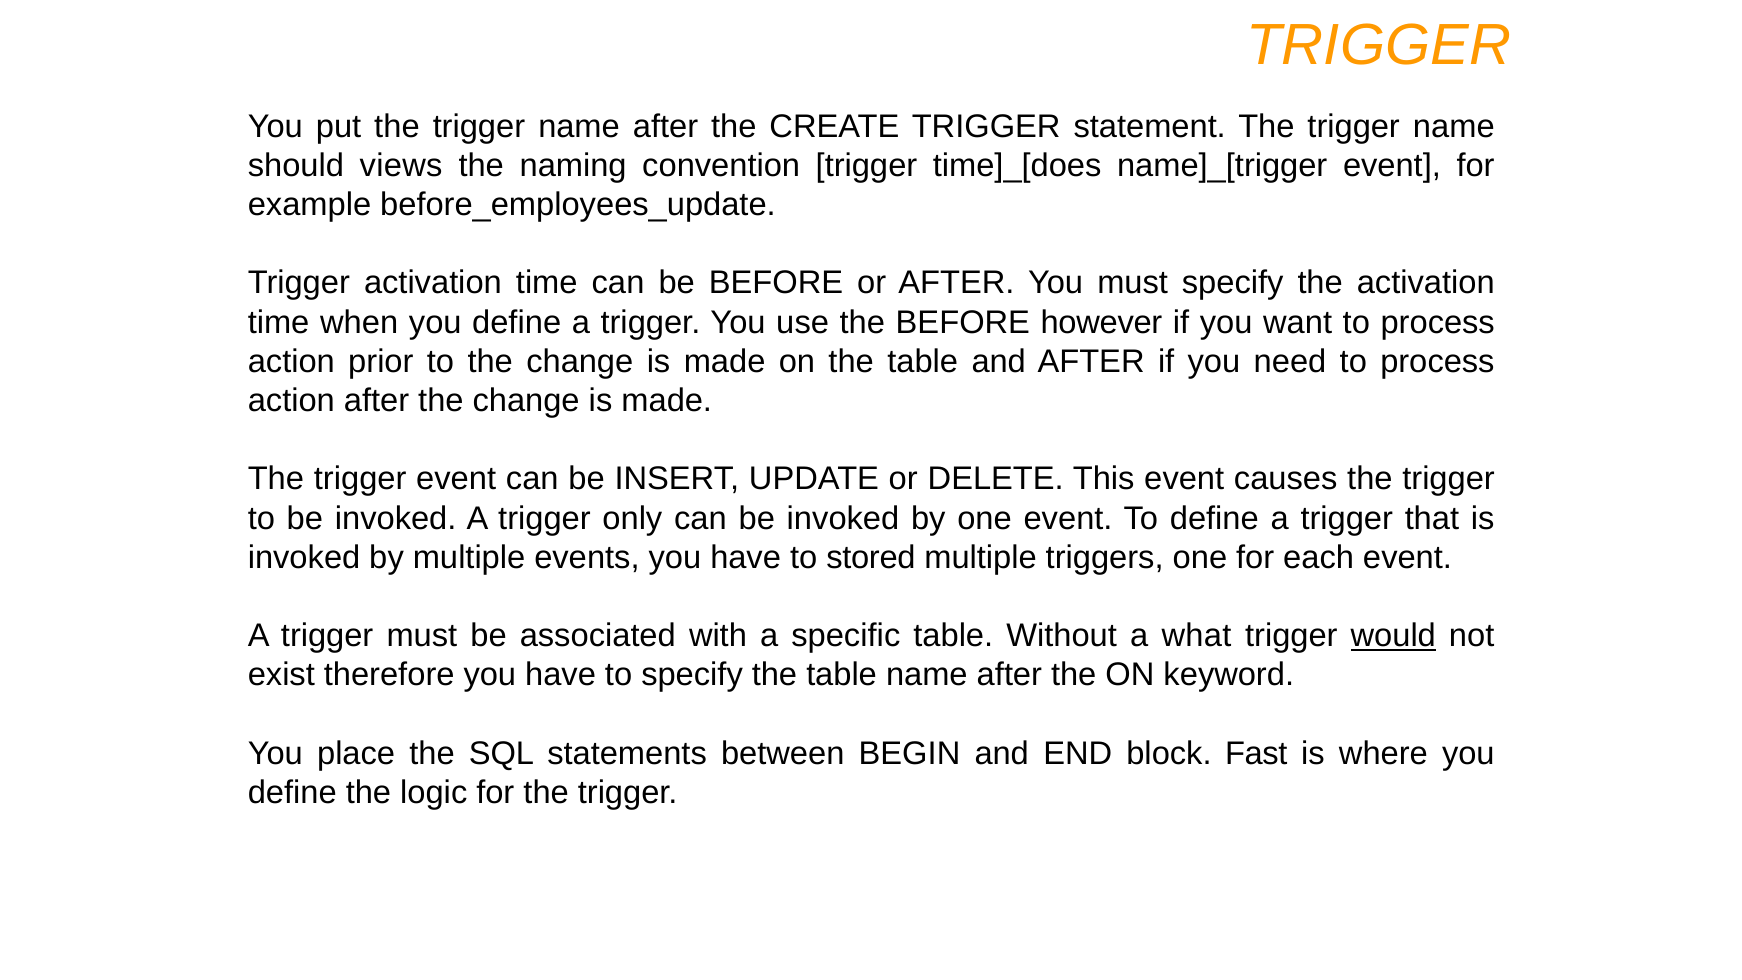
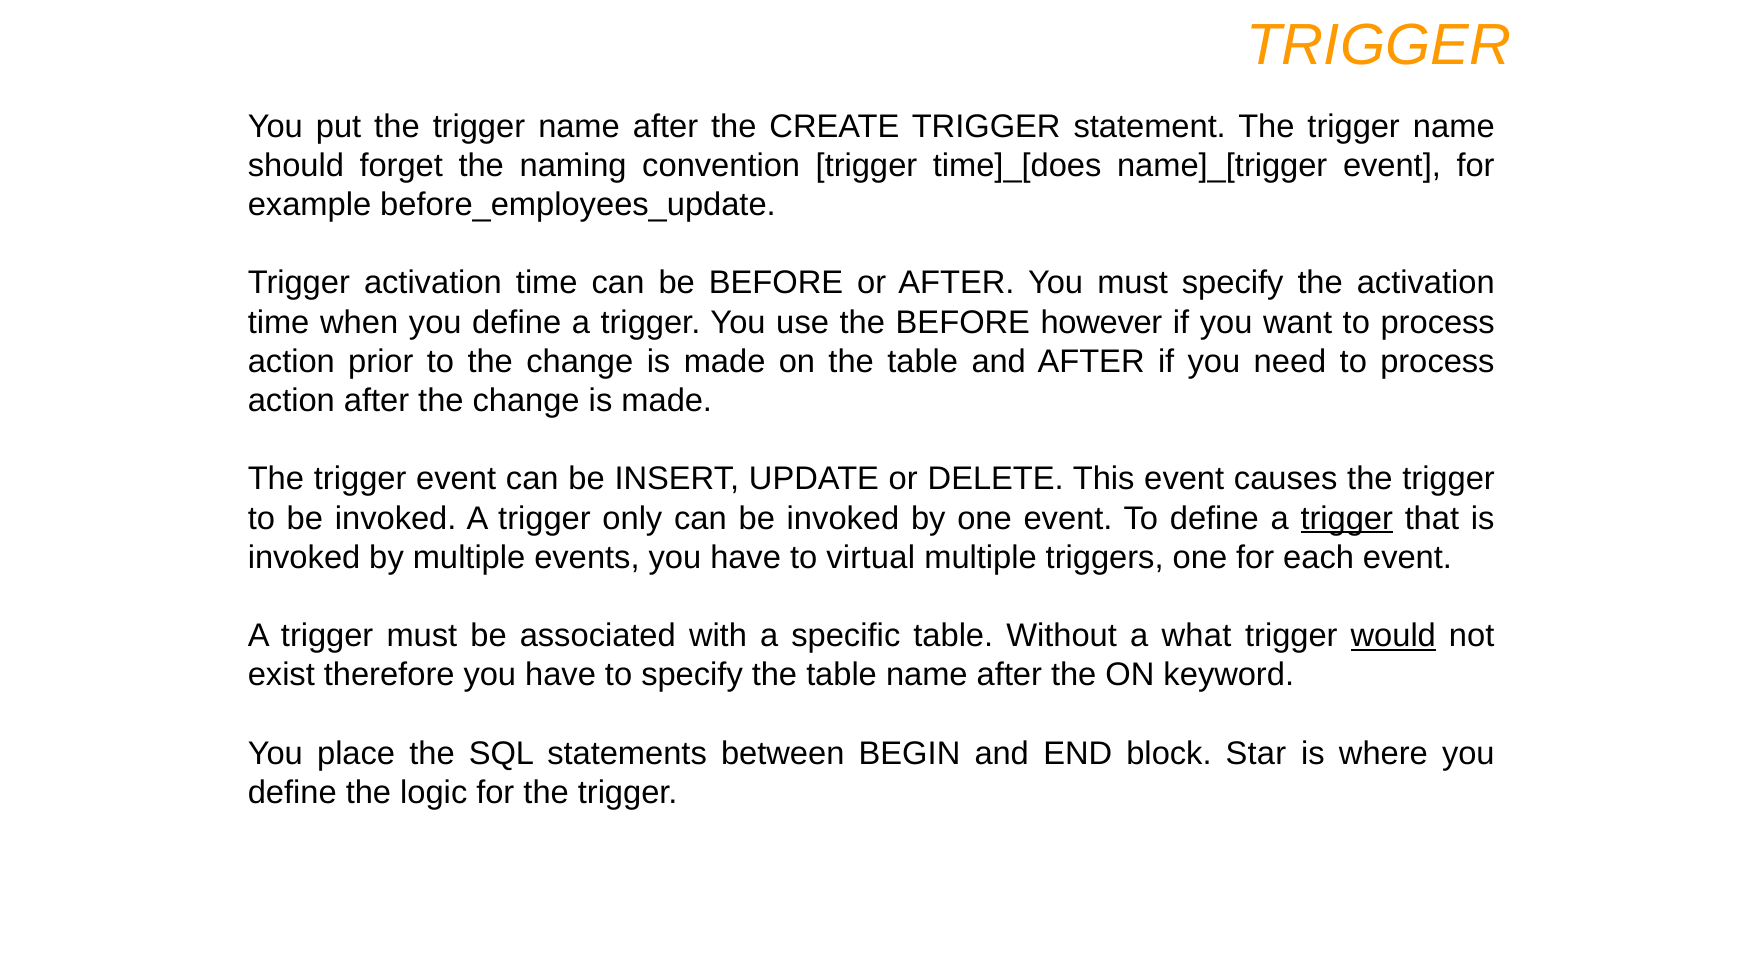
views: views -> forget
trigger at (1347, 518) underline: none -> present
stored: stored -> virtual
Fast: Fast -> Star
